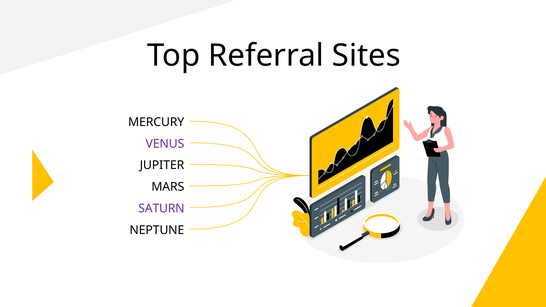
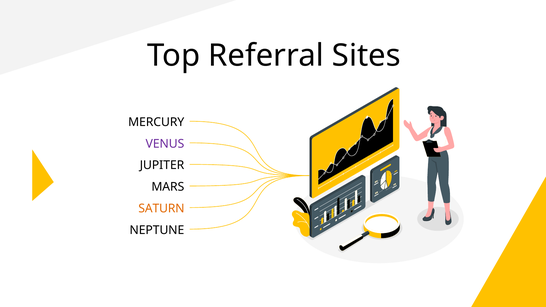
SATURN colour: purple -> orange
